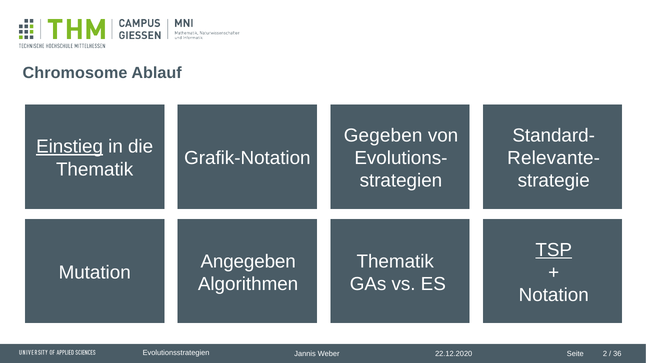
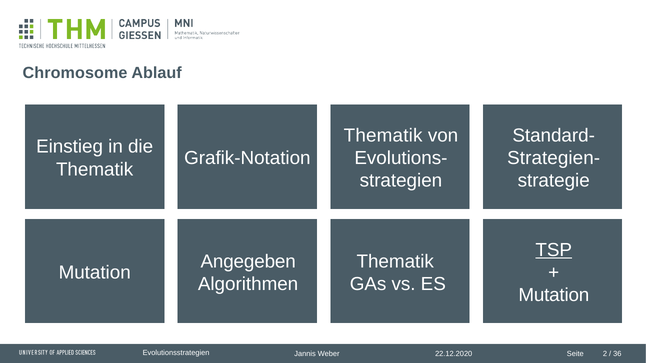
Gegeben at (383, 136): Gegeben -> Thematik
Einstieg underline: present -> none
Relevante-: Relevante- -> Strategien-
Notation at (554, 296): Notation -> Mutation
